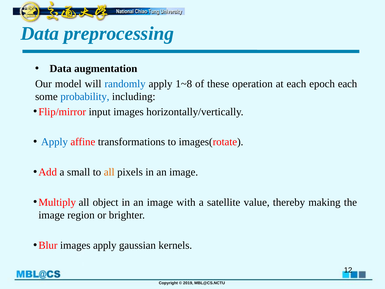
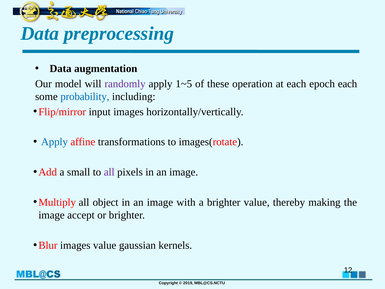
randomly colour: blue -> purple
1~8: 1~8 -> 1~5
all at (109, 172) colour: orange -> purple
a satellite: satellite -> brighter
region: region -> accept
images apply: apply -> value
